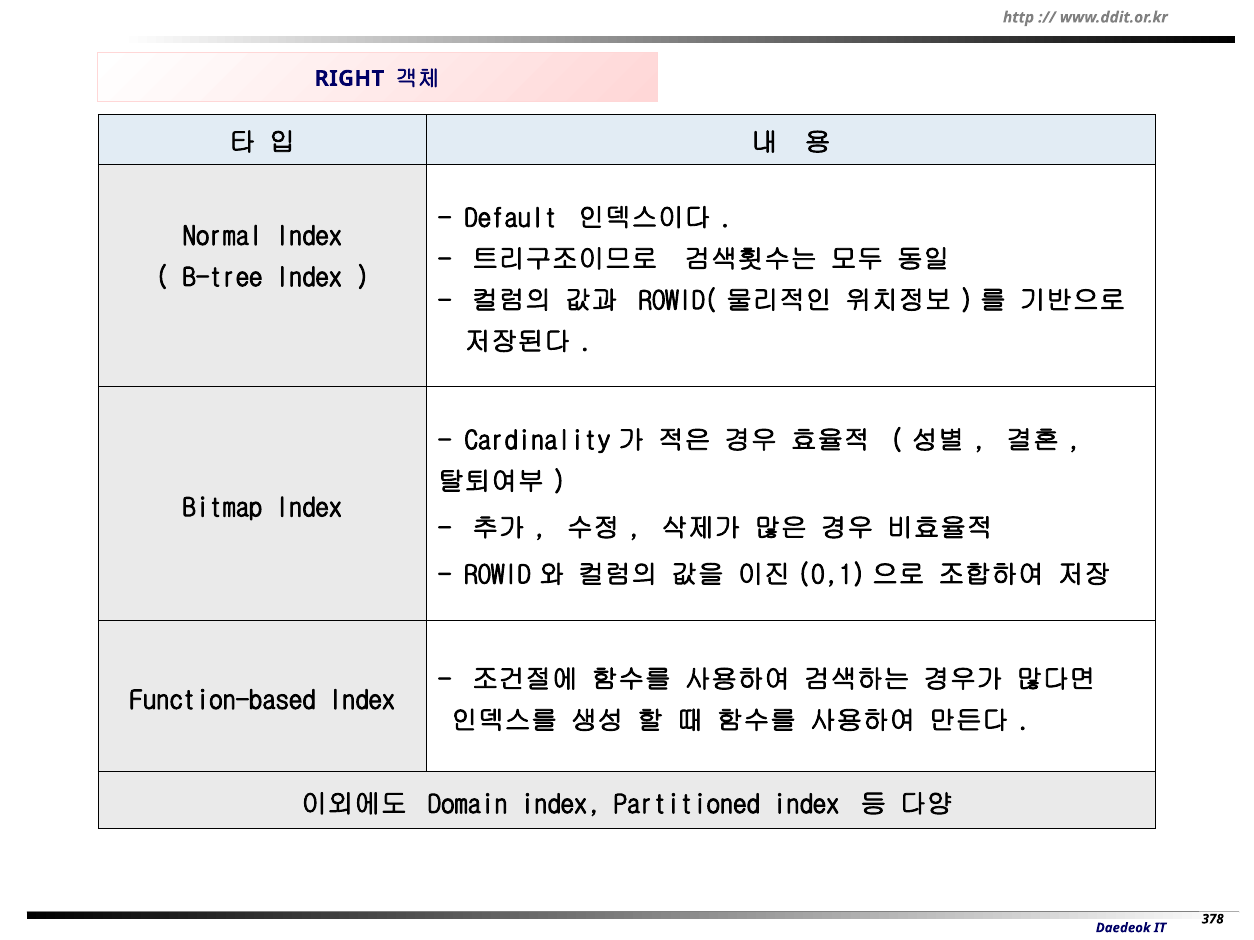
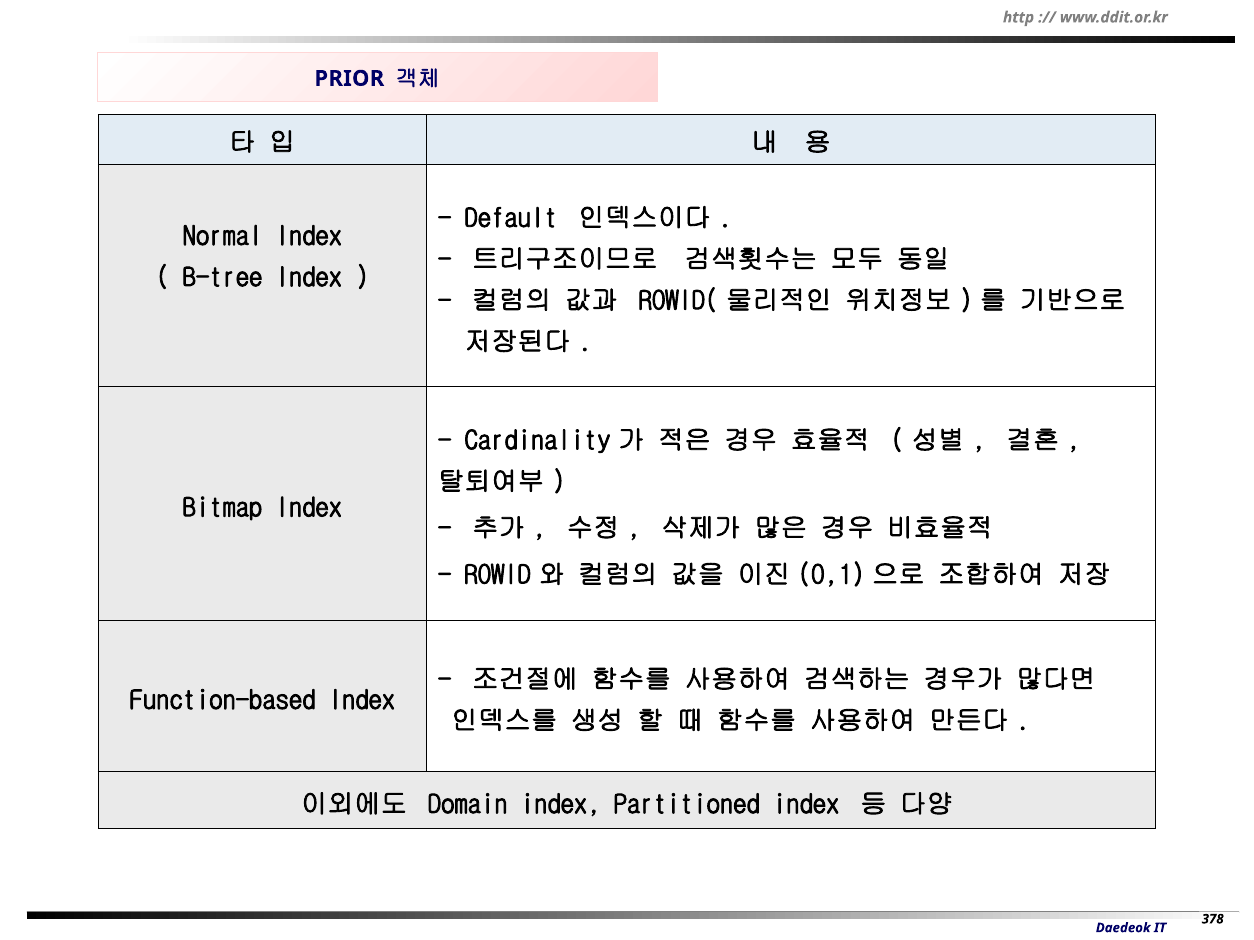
RIGHT: RIGHT -> PRIOR
